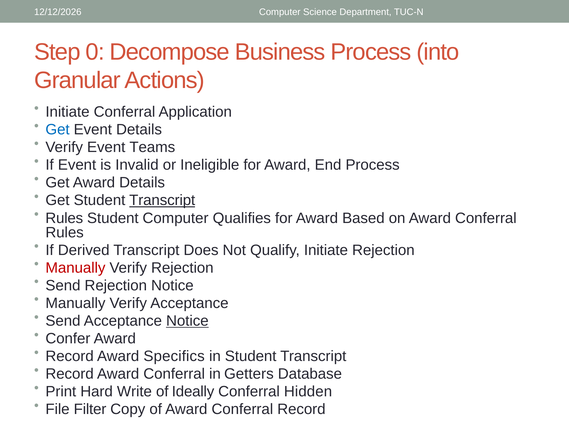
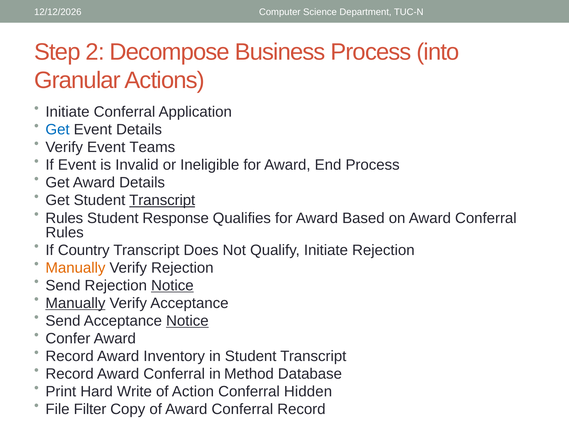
0: 0 -> 2
Student Computer: Computer -> Response
Derived: Derived -> Country
Manually at (75, 268) colour: red -> orange
Notice at (172, 285) underline: none -> present
Manually at (75, 303) underline: none -> present
Specifics: Specifics -> Inventory
Getters: Getters -> Method
Ideally: Ideally -> Action
